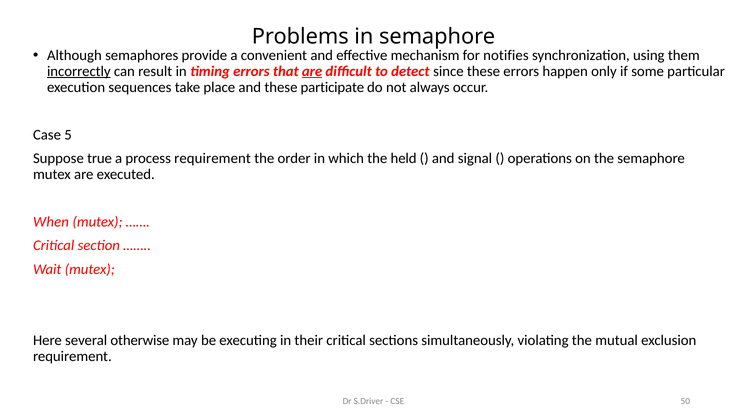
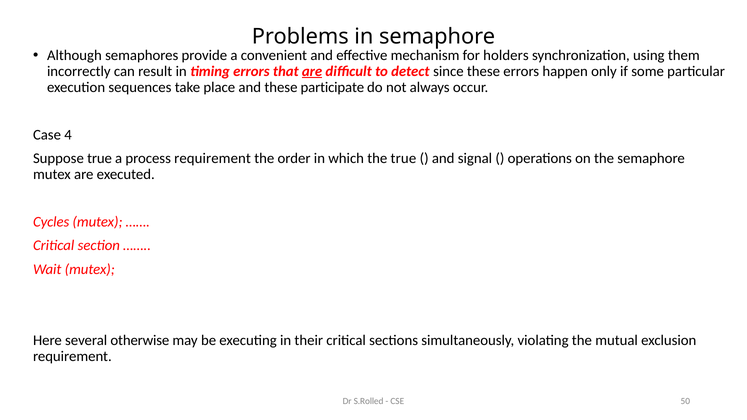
notifies: notifies -> holders
incorrectly underline: present -> none
5: 5 -> 4
the held: held -> true
When: When -> Cycles
S.Driver: S.Driver -> S.Rolled
